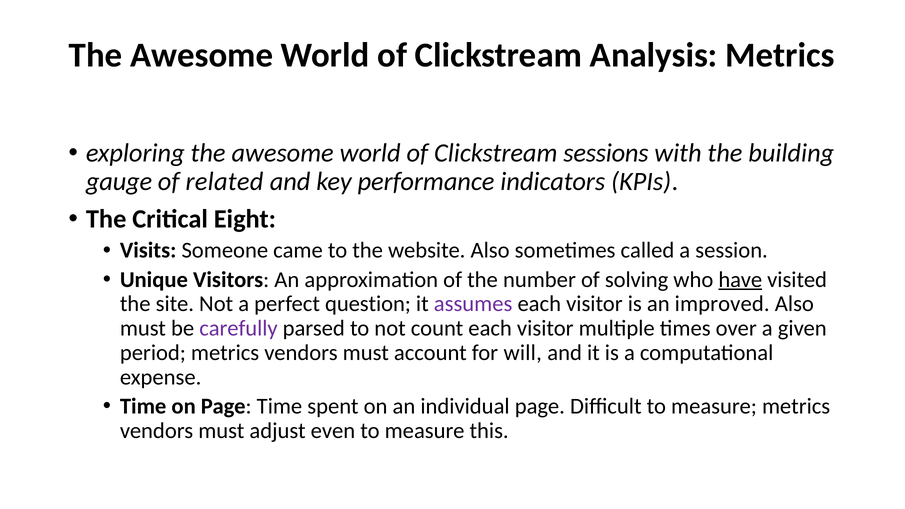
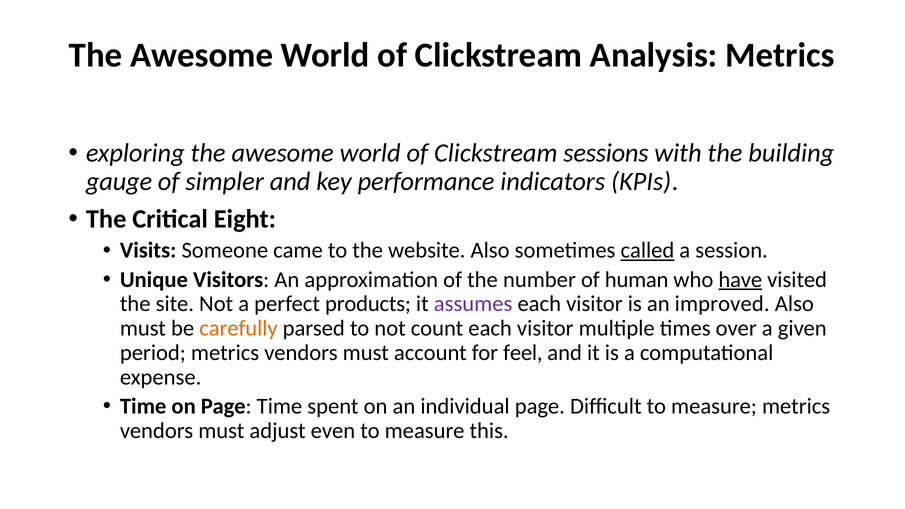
related: related -> simpler
called underline: none -> present
solving: solving -> human
question: question -> products
carefully colour: purple -> orange
will: will -> feel
